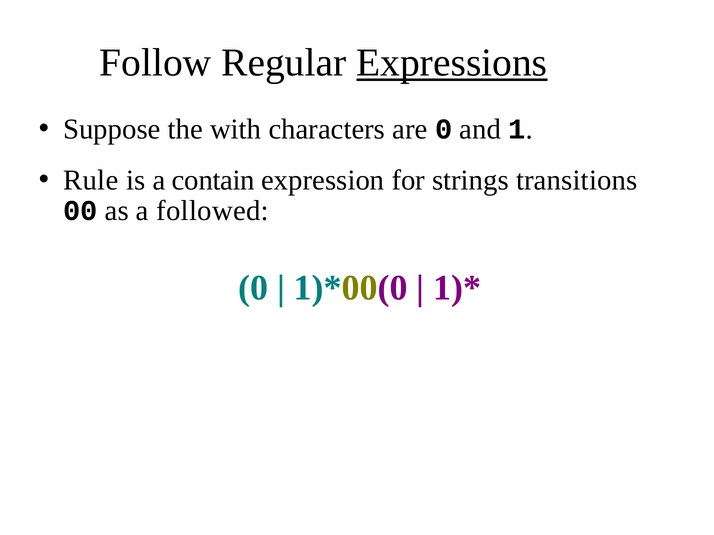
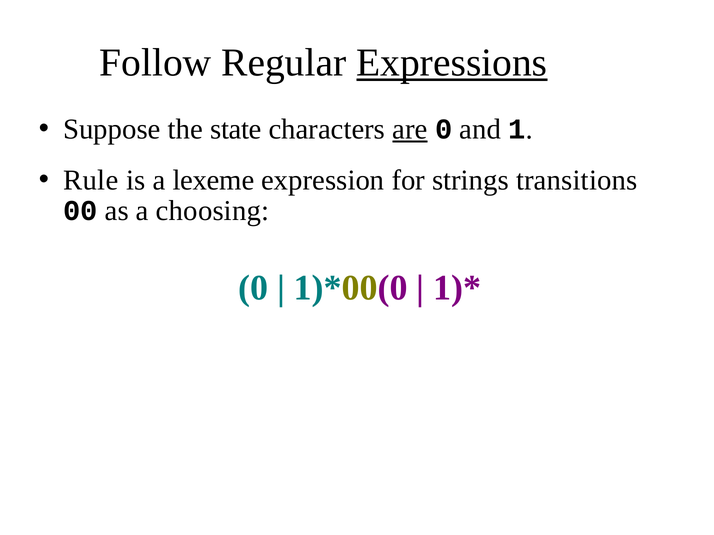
with: with -> state
are underline: none -> present
contain: contain -> lexeme
followed: followed -> choosing
